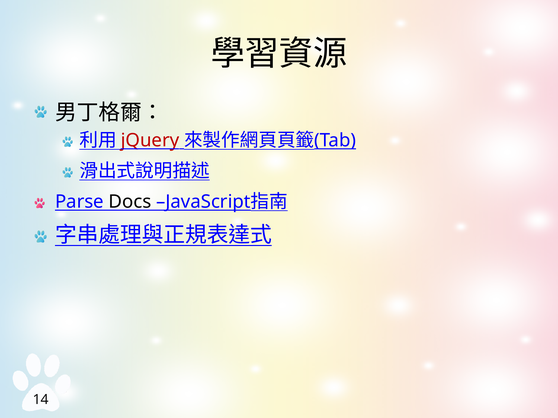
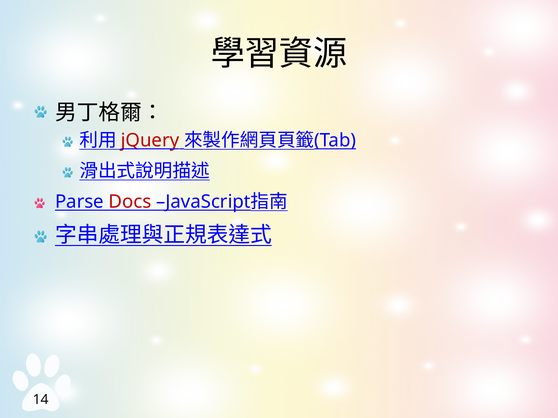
Docs colour: black -> red
